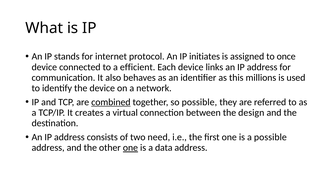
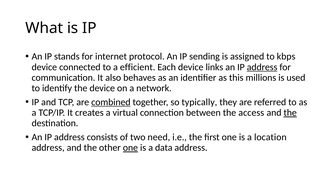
initiates: initiates -> sending
once: once -> kbps
address at (262, 67) underline: none -> present
so possible: possible -> typically
design: design -> access
the at (290, 112) underline: none -> present
a possible: possible -> location
